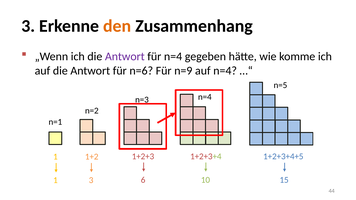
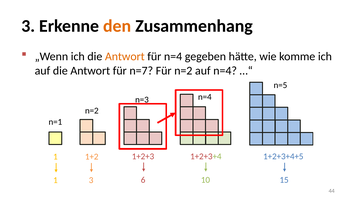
Antwort at (125, 56) colour: purple -> orange
n=6: n=6 -> n=7
Für n=9: n=9 -> n=2
